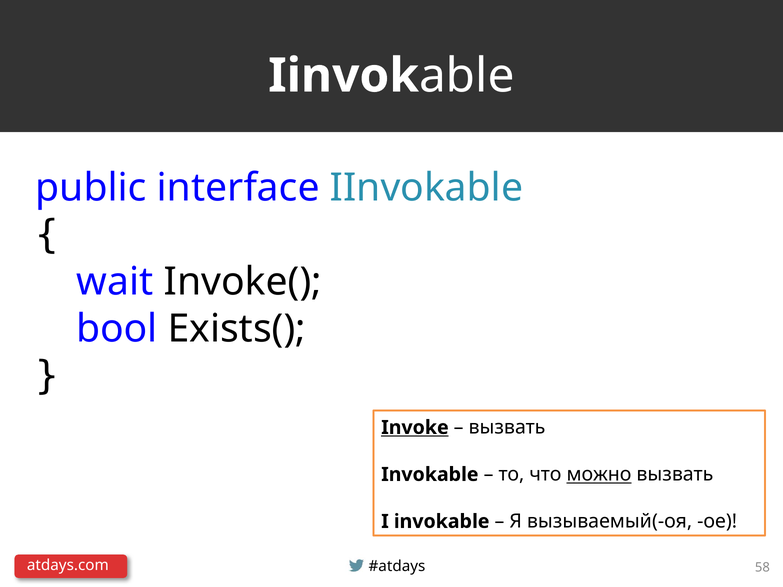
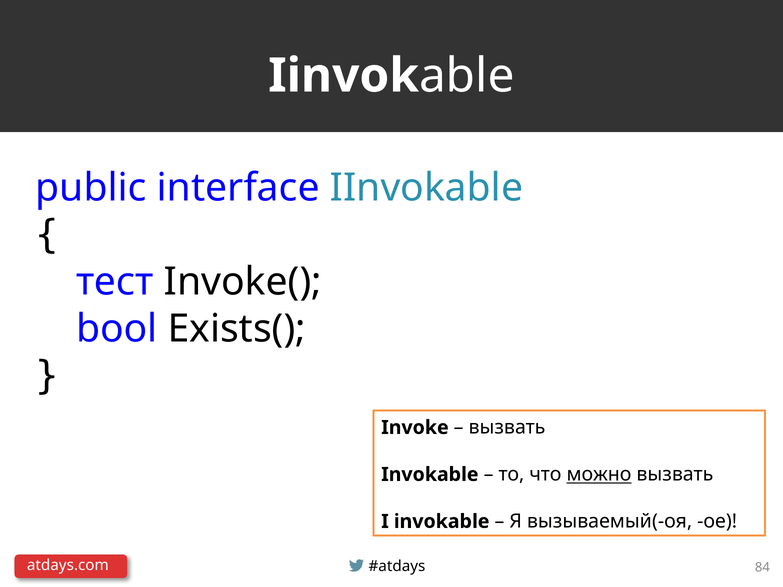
wait: wait -> тест
Invoke underline: present -> none
58: 58 -> 84
